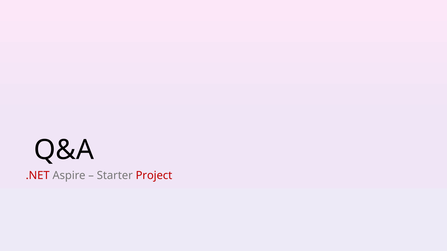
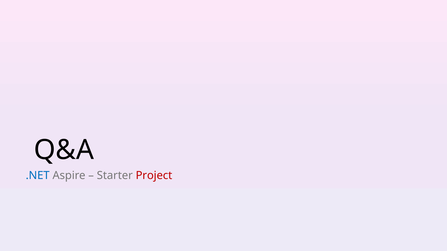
.NET colour: red -> blue
